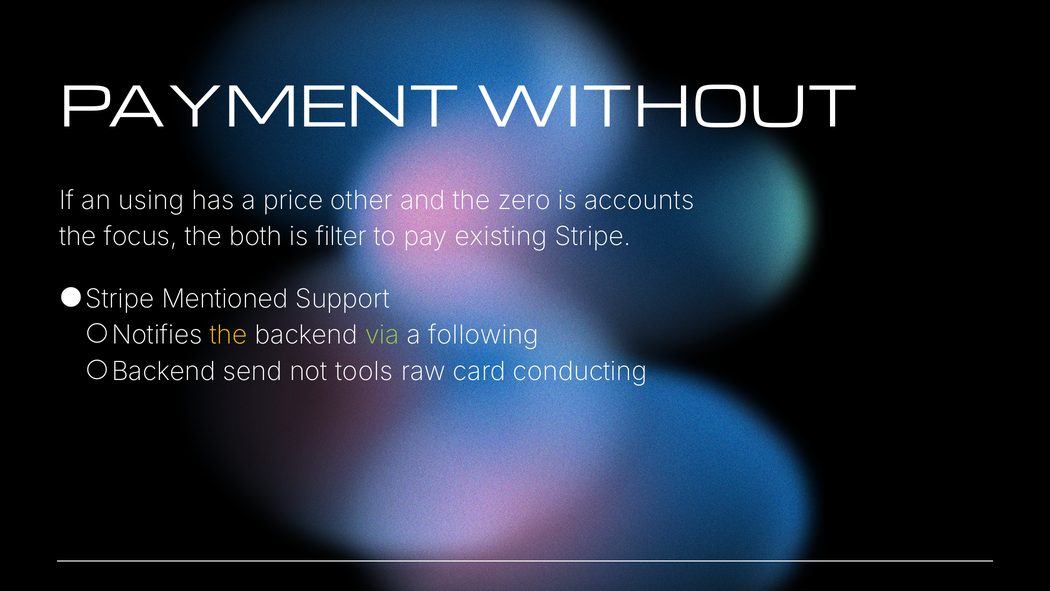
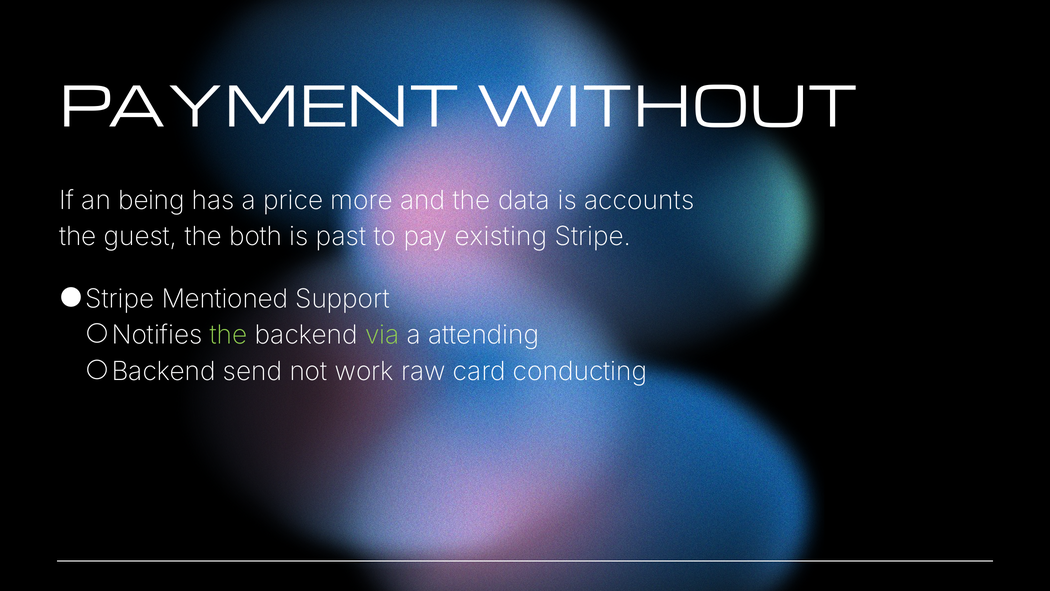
using: using -> being
other: other -> more
zero: zero -> data
focus: focus -> guest
filter: filter -> past
the at (229, 335) colour: yellow -> light green
following: following -> attending
tools: tools -> work
